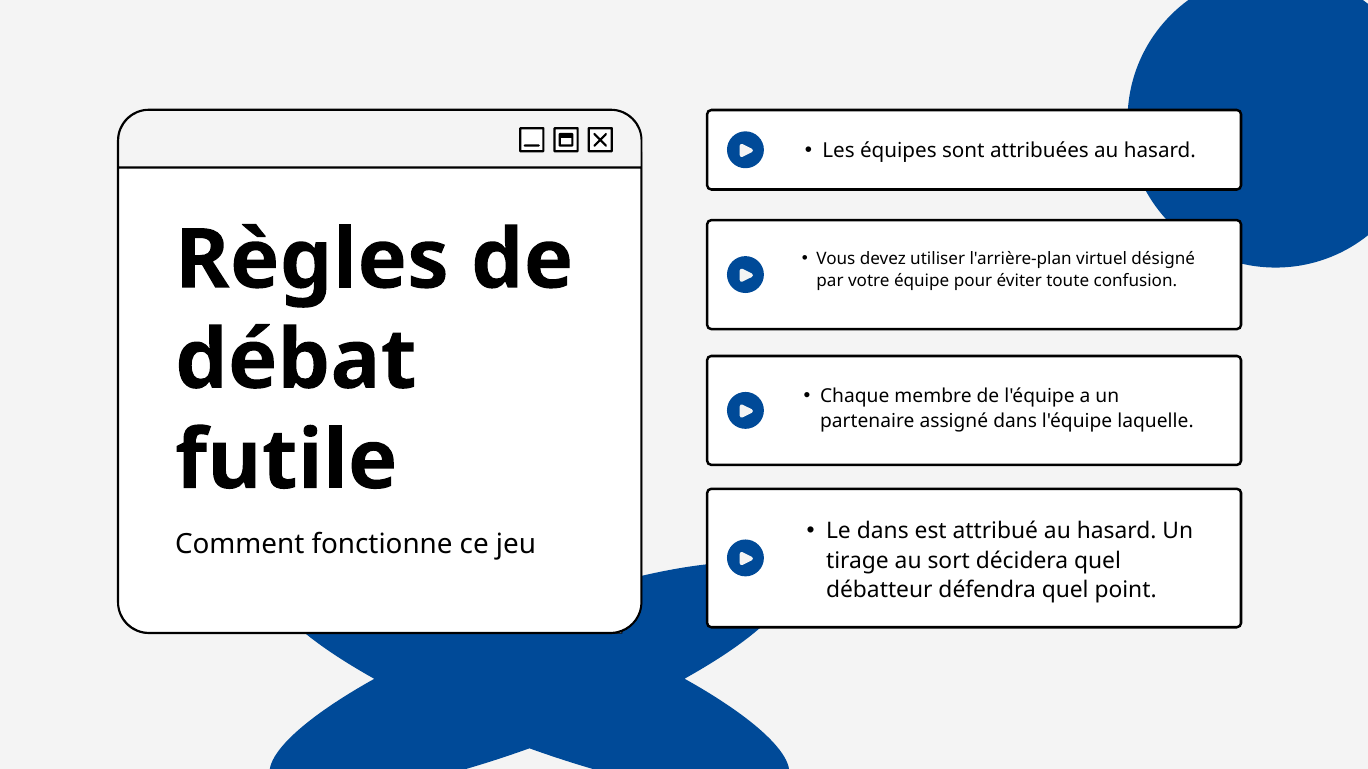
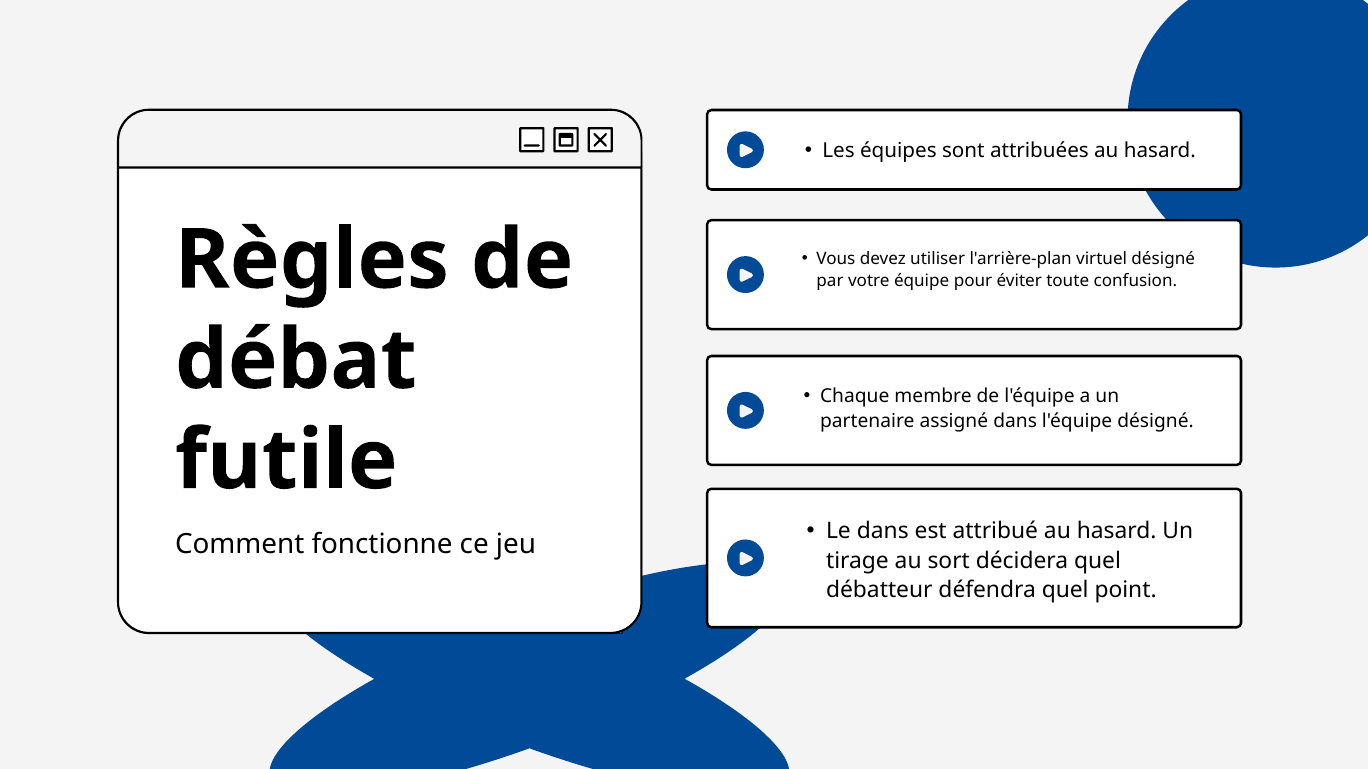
l'équipe laquelle: laquelle -> désigné
